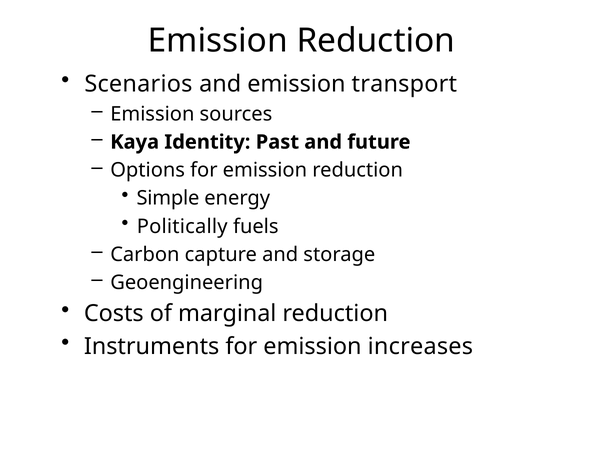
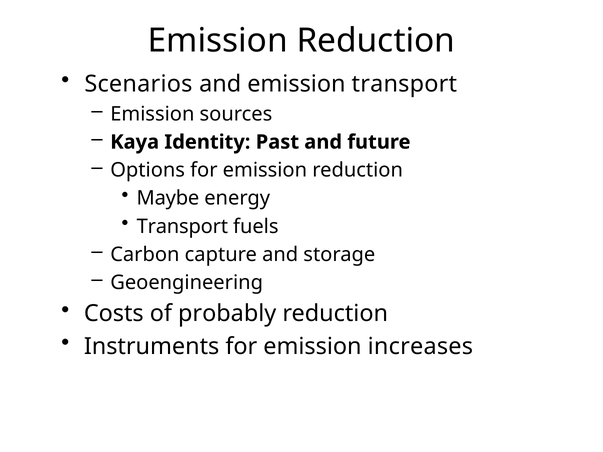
Simple: Simple -> Maybe
Politically at (182, 227): Politically -> Transport
marginal: marginal -> probably
